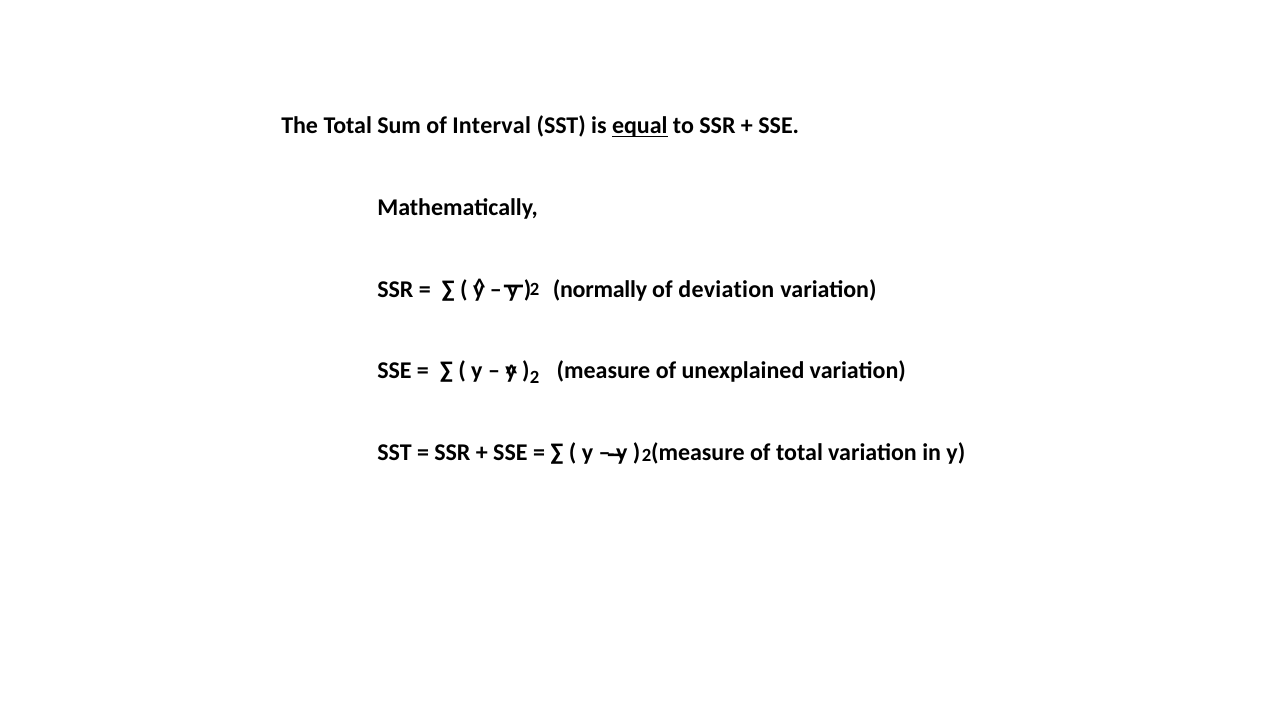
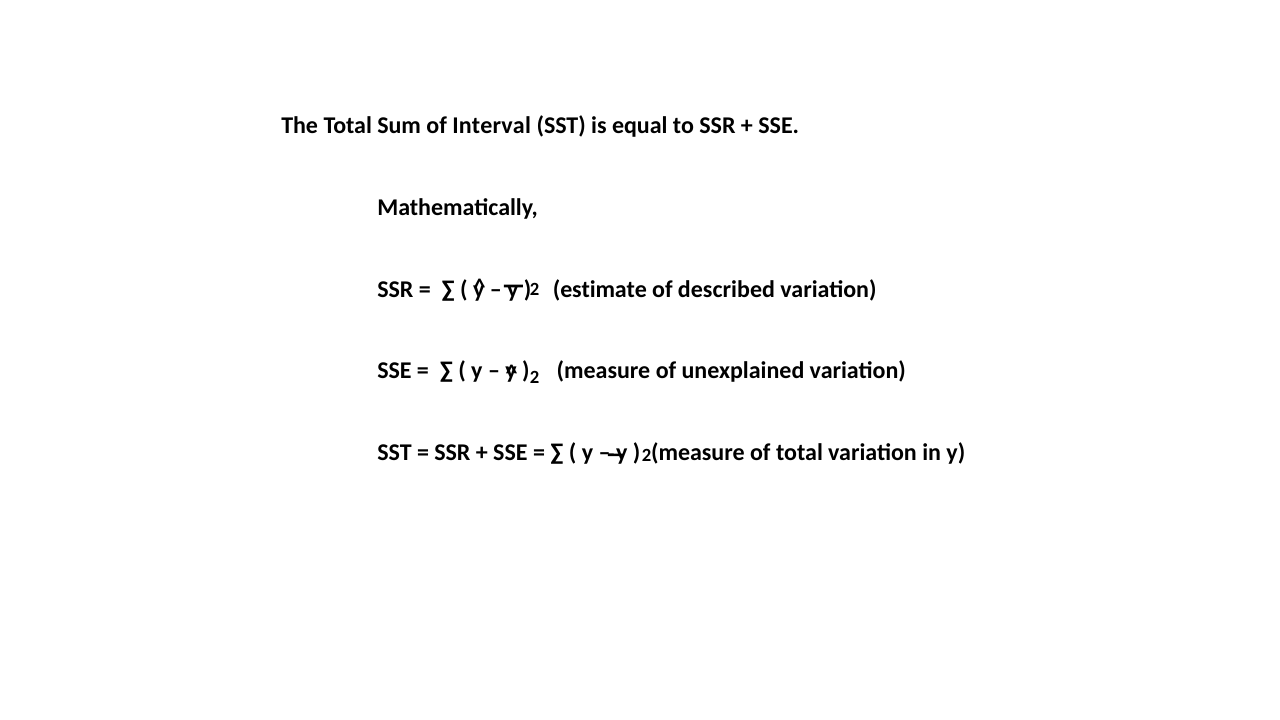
equal underline: present -> none
normally: normally -> estimate
deviation: deviation -> described
